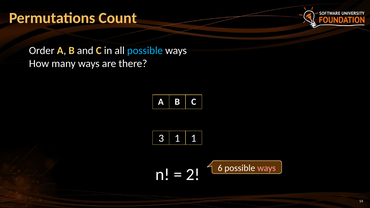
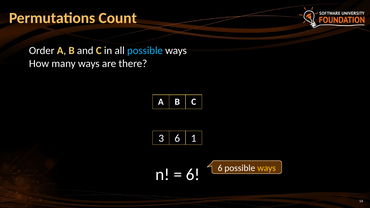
3 1: 1 -> 6
ways at (267, 168) colour: pink -> yellow
2 at (193, 175): 2 -> 6
